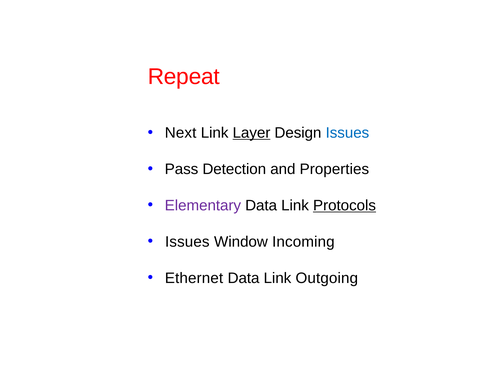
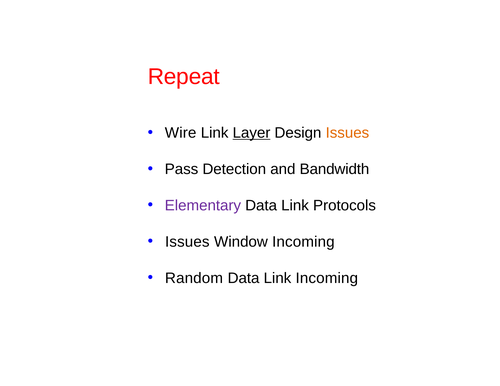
Next: Next -> Wire
Issues at (347, 133) colour: blue -> orange
Properties: Properties -> Bandwidth
Protocols underline: present -> none
Ethernet: Ethernet -> Random
Link Outgoing: Outgoing -> Incoming
